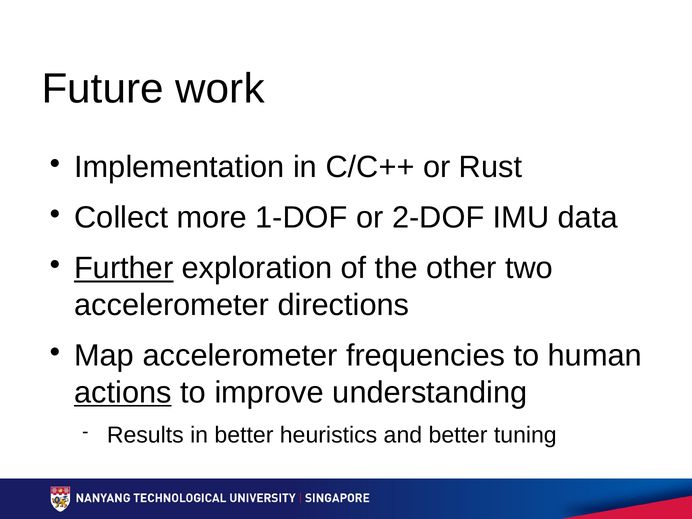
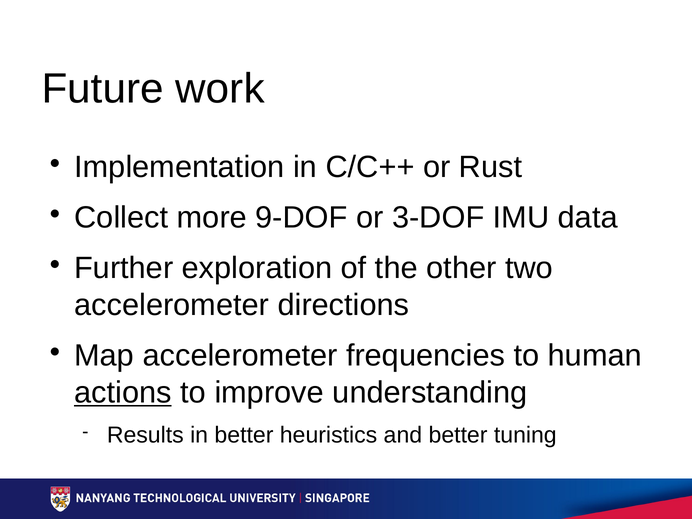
1-DOF: 1-DOF -> 9-DOF
2-DOF: 2-DOF -> 3-DOF
Further underline: present -> none
